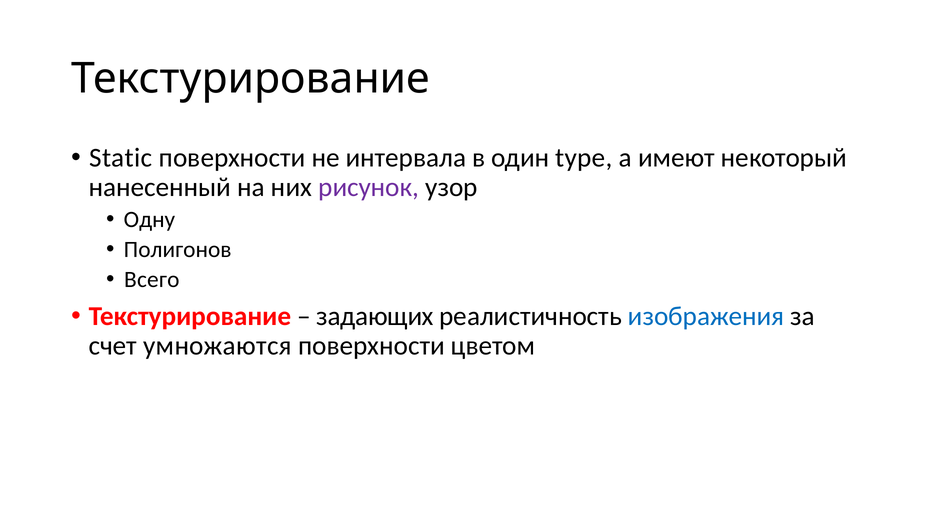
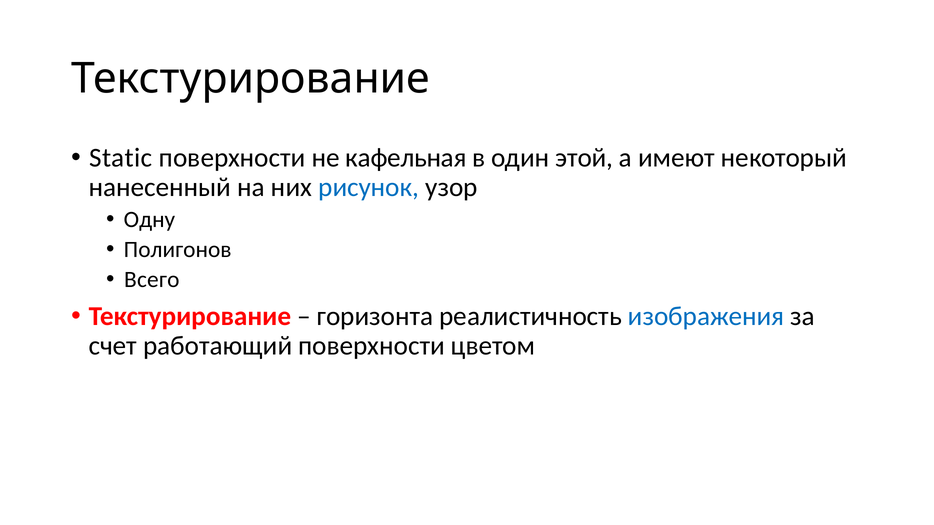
интервала: интервала -> кафельная
type: type -> этой
рисунок colour: purple -> blue
задающих: задающих -> горизонта
умножаются: умножаются -> работающий
